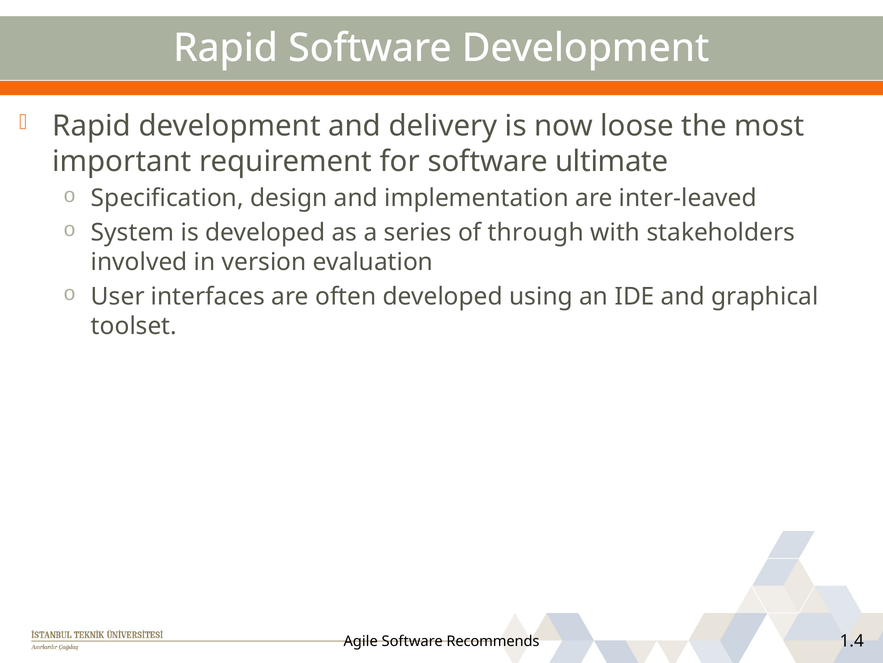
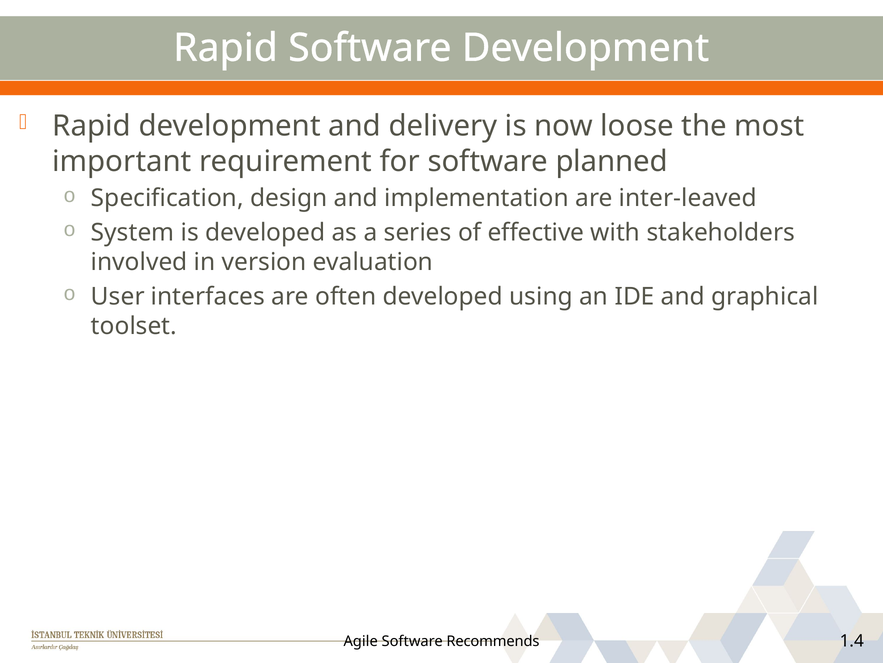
ultimate: ultimate -> planned
through: through -> effective
